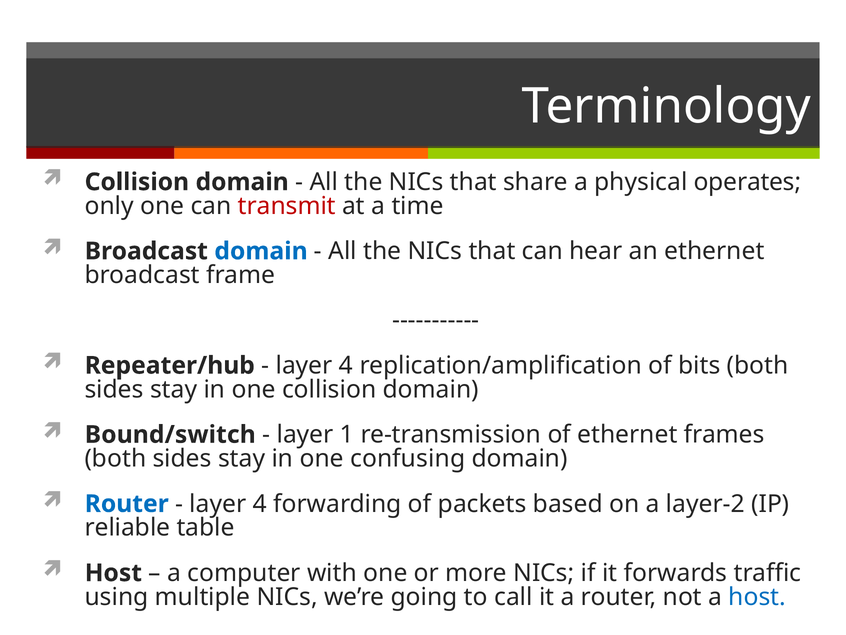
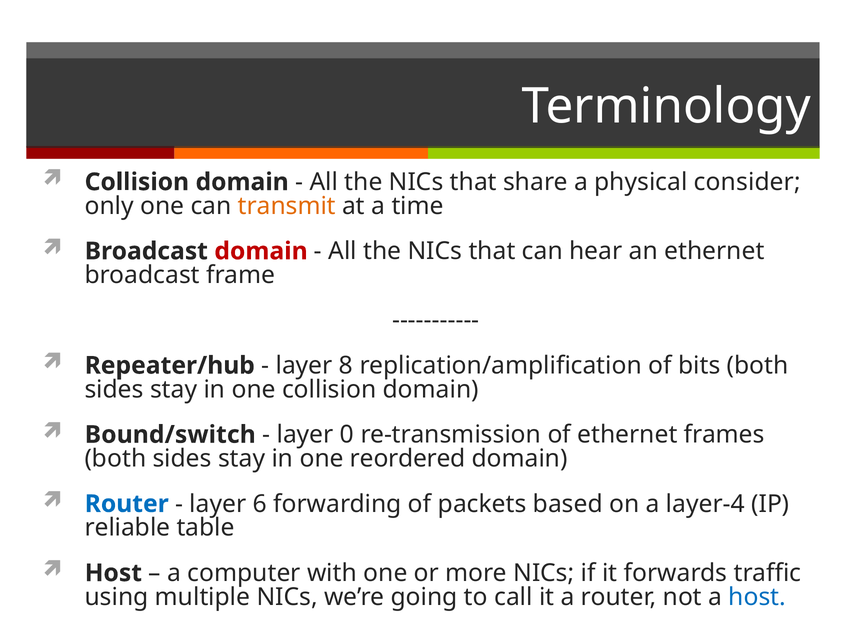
operates: operates -> consider
transmit colour: red -> orange
domain at (261, 251) colour: blue -> red
4 at (346, 365): 4 -> 8
1: 1 -> 0
confusing: confusing -> reordered
4 at (260, 503): 4 -> 6
layer-2: layer-2 -> layer-4
